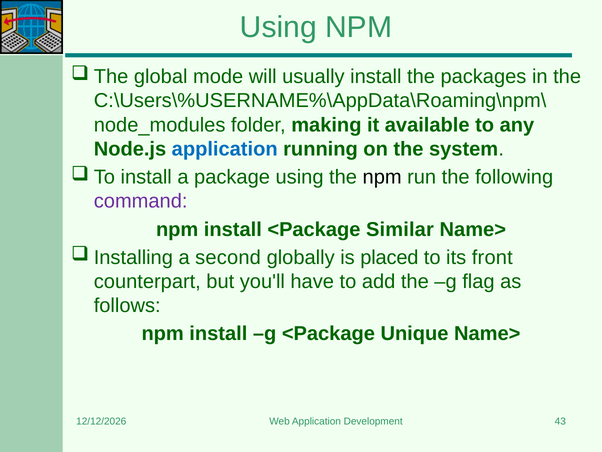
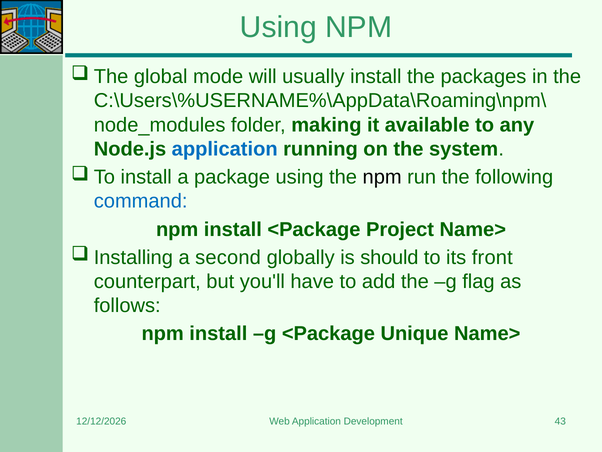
command colour: purple -> blue
Similar: Similar -> Project
placed: placed -> should
